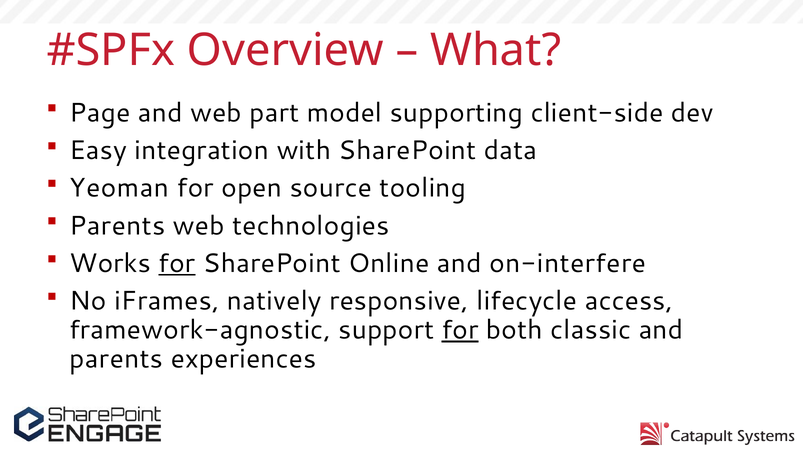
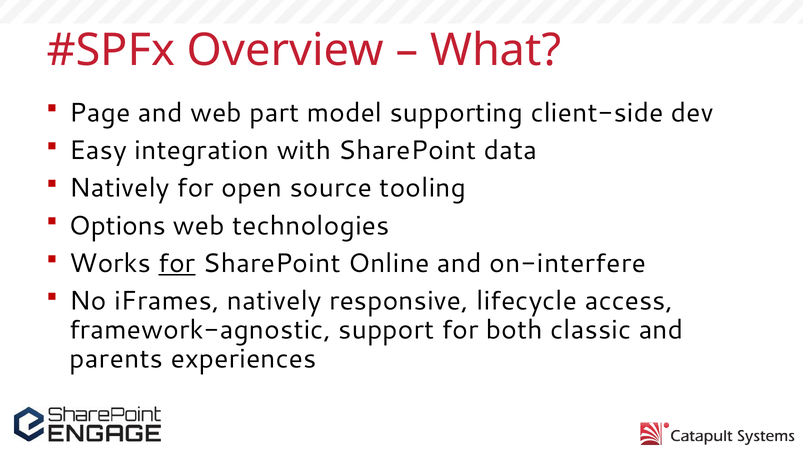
Yeoman at (119, 188): Yeoman -> Natively
Parents at (117, 226): Parents -> Options
for at (460, 330) underline: present -> none
